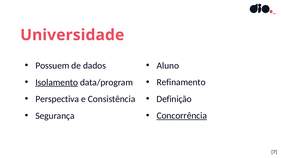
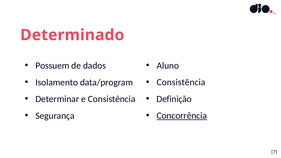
Universidade: Universidade -> Determinado
Refinamento at (181, 82): Refinamento -> Consistência
Isolamento underline: present -> none
Perspectiva: Perspectiva -> Determinar
